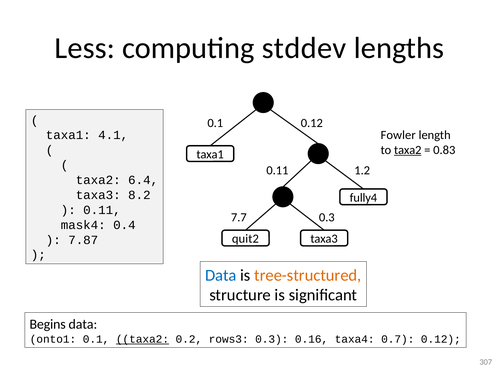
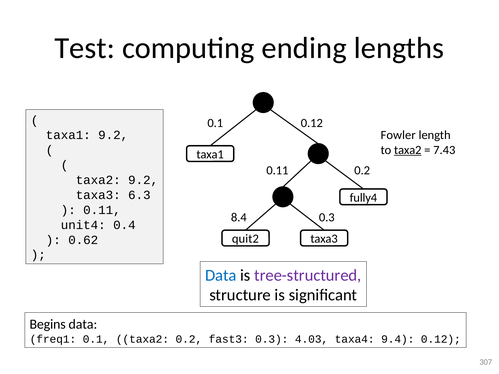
Less: Less -> Test
stddev: stddev -> ending
taxa1 4.1: 4.1 -> 9.2
0.83: 0.83 -> 7.43
1.2 at (362, 170): 1.2 -> 0.2
taxa2 6.4: 6.4 -> 9.2
8.2: 8.2 -> 6.3
7.7: 7.7 -> 8.4
mask4: mask4 -> unit4
7.87: 7.87 -> 0.62
tree-structured colour: orange -> purple
onto1: onto1 -> freq1
taxa2 at (142, 339) underline: present -> none
rows3: rows3 -> fast3
0.16: 0.16 -> 4.03
0.7: 0.7 -> 9.4
